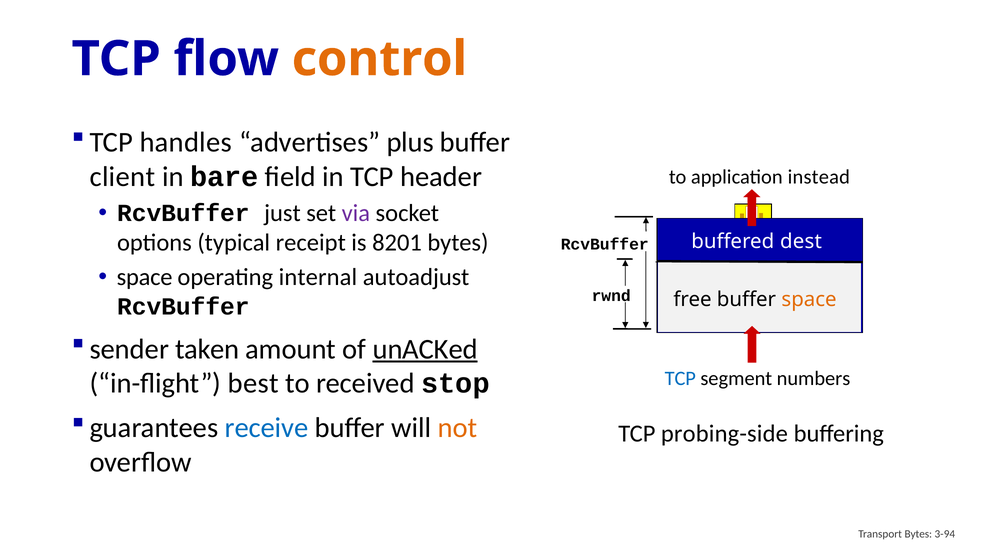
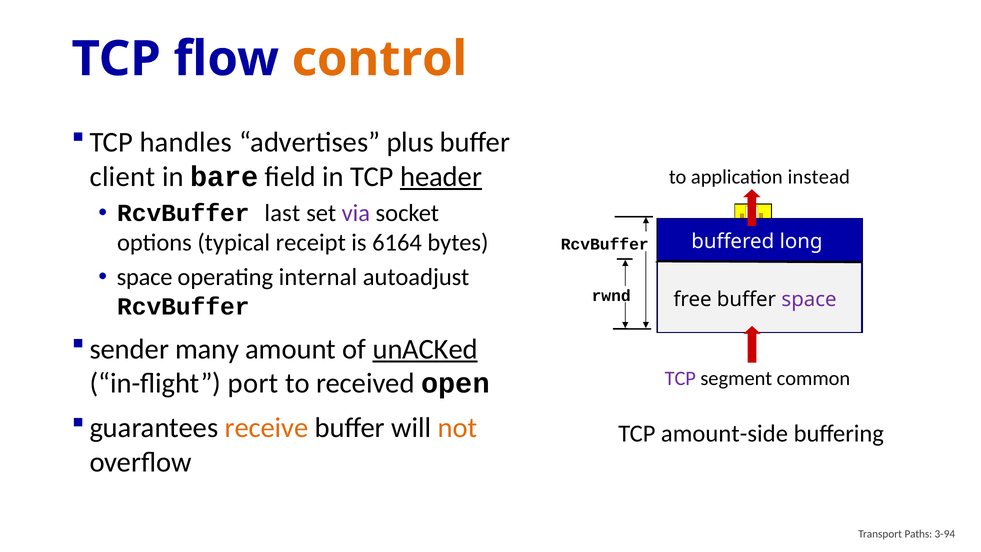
header underline: none -> present
just: just -> last
8201: 8201 -> 6164
dest: dest -> long
space at (809, 299) colour: orange -> purple
taken: taken -> many
TCP at (680, 378) colour: blue -> purple
numbers: numbers -> common
best: best -> port
stop: stop -> open
receive colour: blue -> orange
probing-side: probing-side -> amount-side
Transport Bytes: Bytes -> Paths
